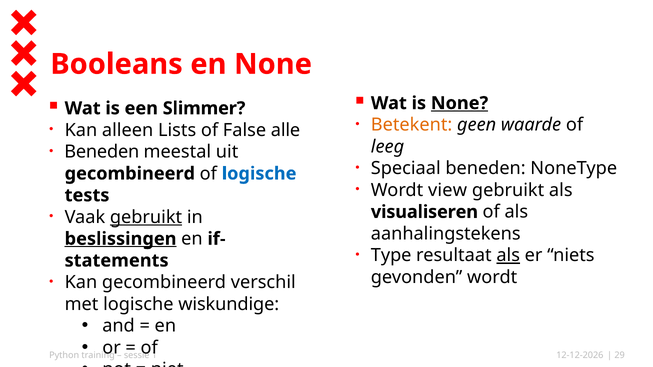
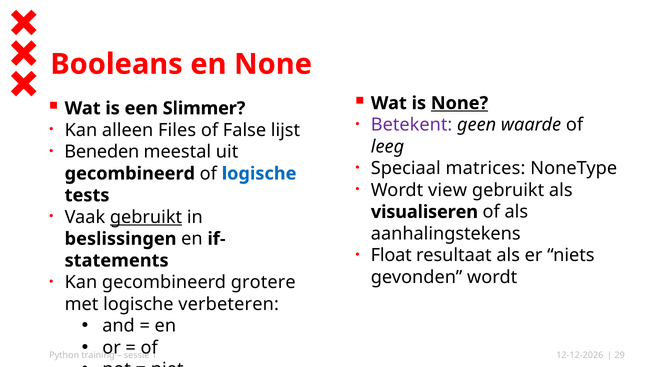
Betekent colour: orange -> purple
Lists: Lists -> Files
alle: alle -> lijst
Speciaal beneden: beneden -> matrices
beslissingen underline: present -> none
Type: Type -> Float
als at (508, 256) underline: present -> none
verschil: verschil -> grotere
wiskundige: wiskundige -> verbeteren
